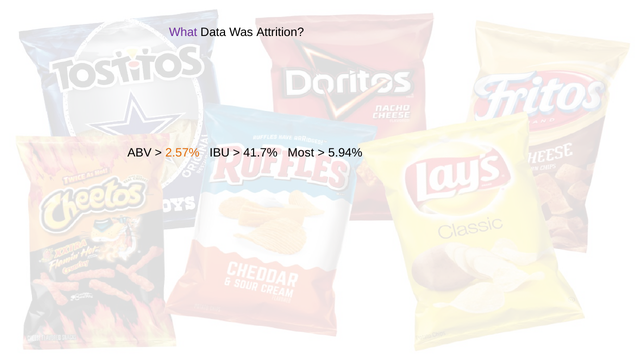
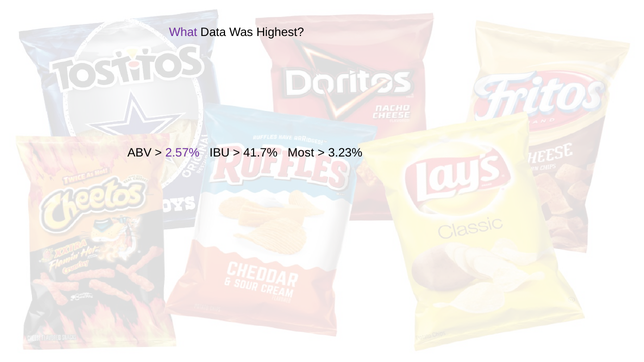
Attrition: Attrition -> Highest
2.57% colour: orange -> purple
5.94%: 5.94% -> 3.23%
